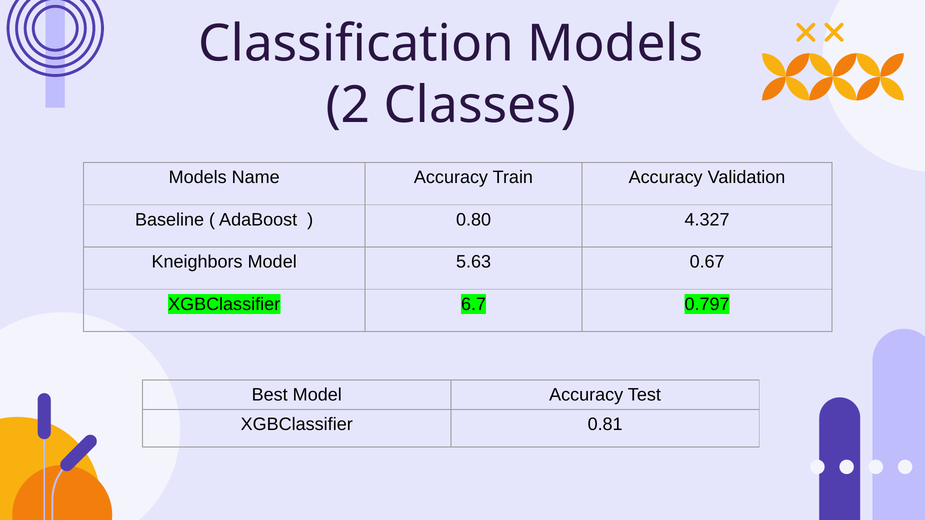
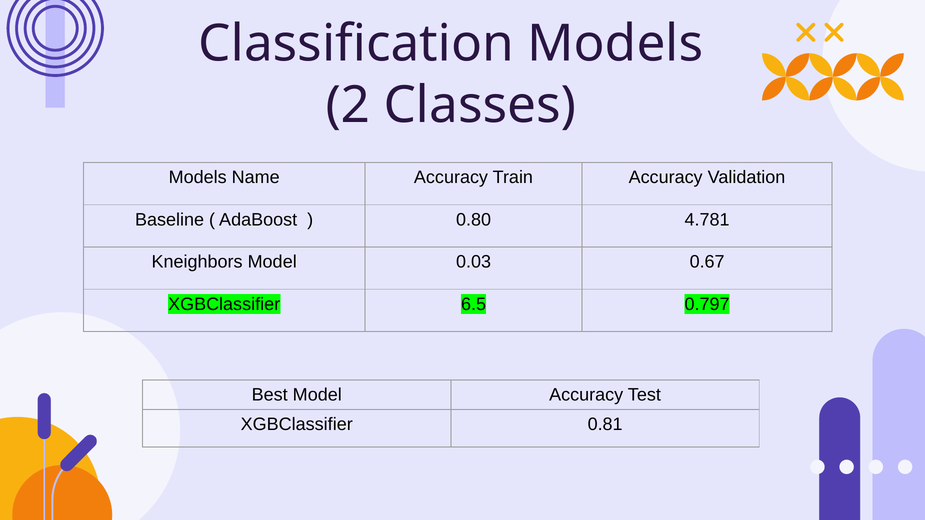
4.327: 4.327 -> 4.781
5.63: 5.63 -> 0.03
6.7: 6.7 -> 6.5
